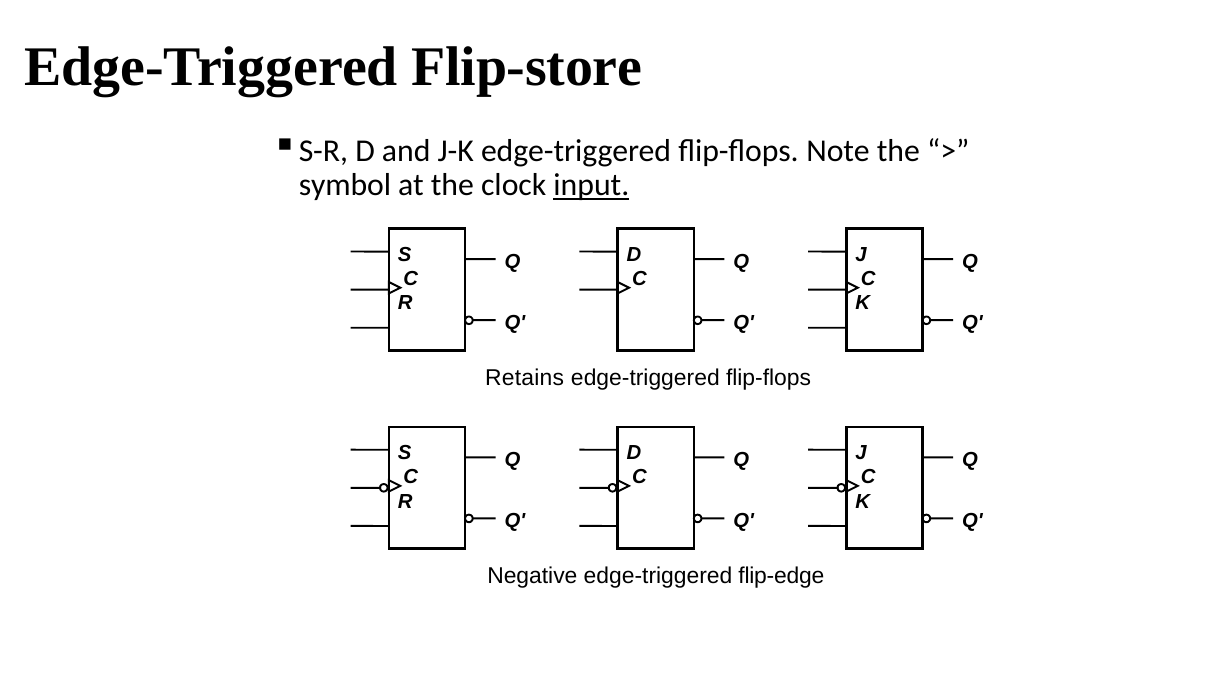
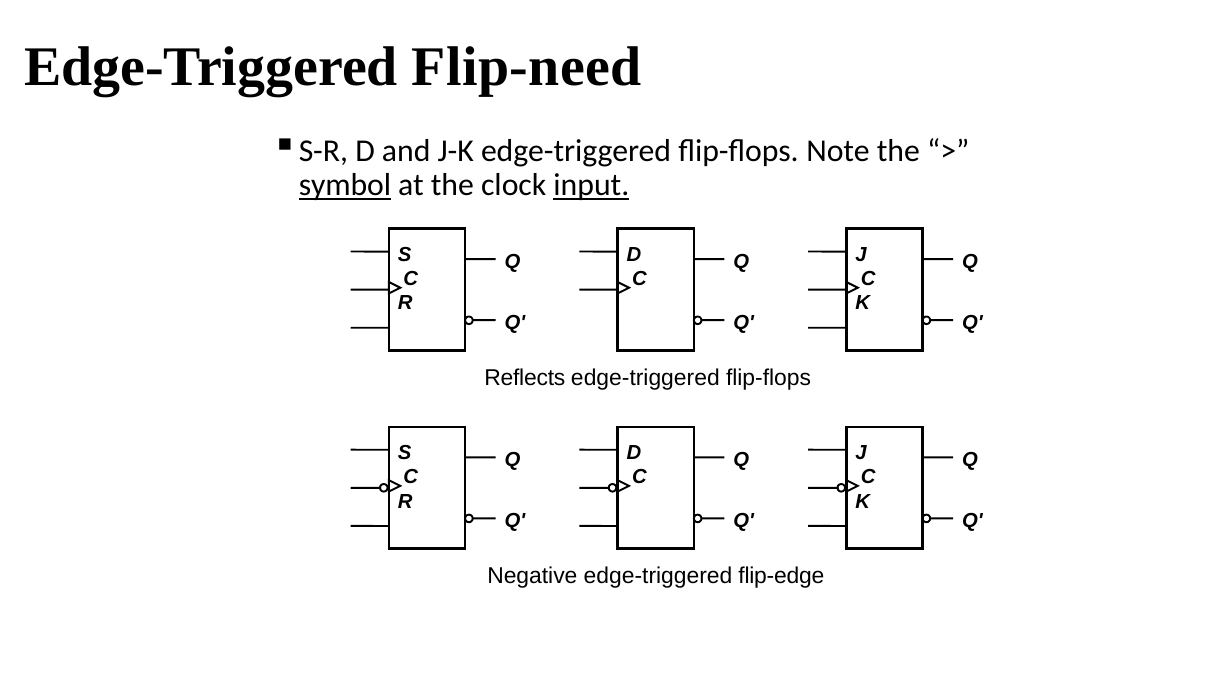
Flip-store: Flip-store -> Flip-need
symbol underline: none -> present
Retains: Retains -> Reflects
